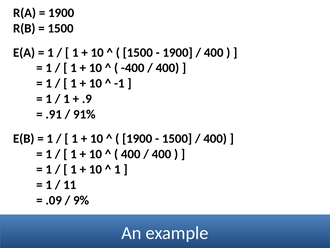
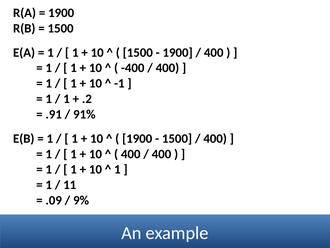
.9: .9 -> .2
